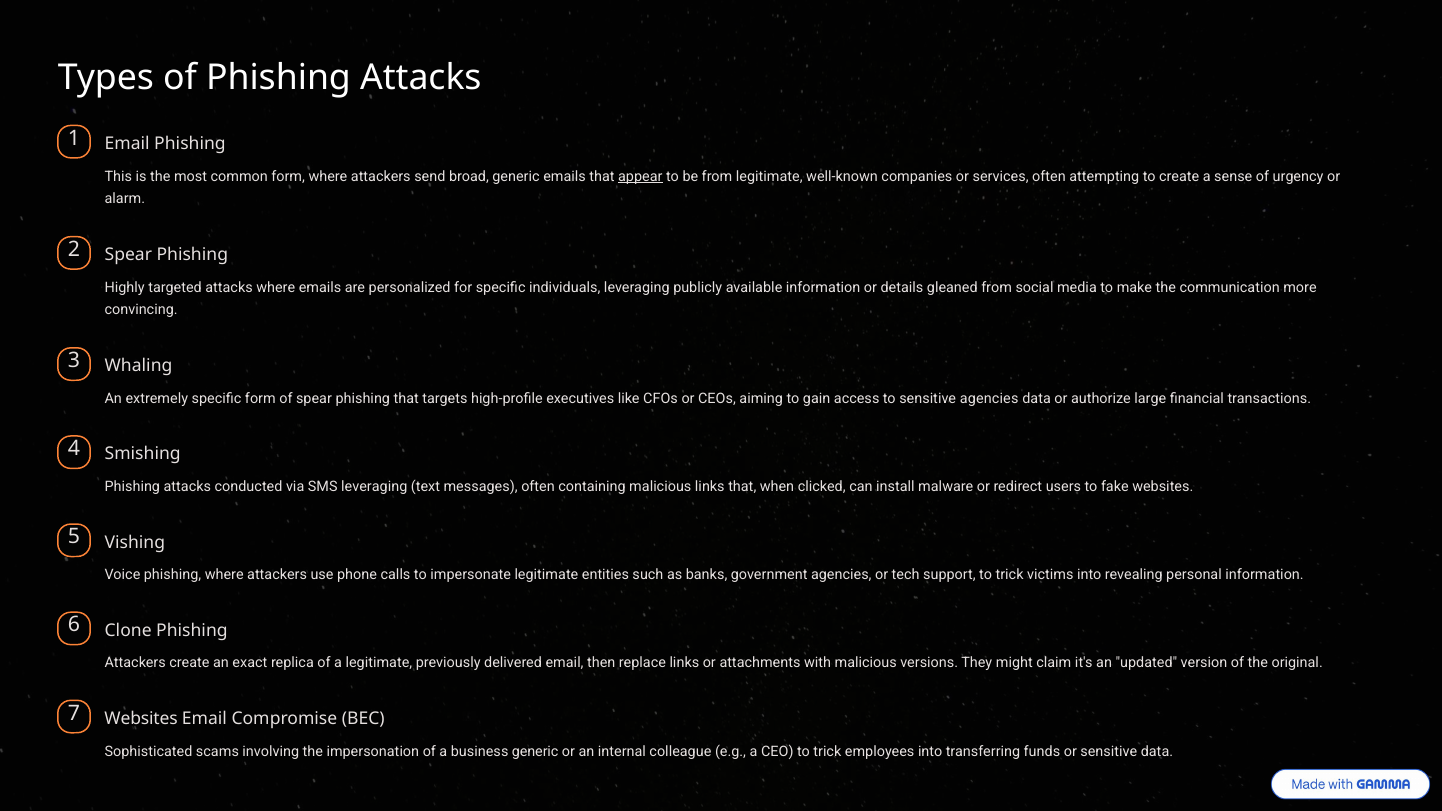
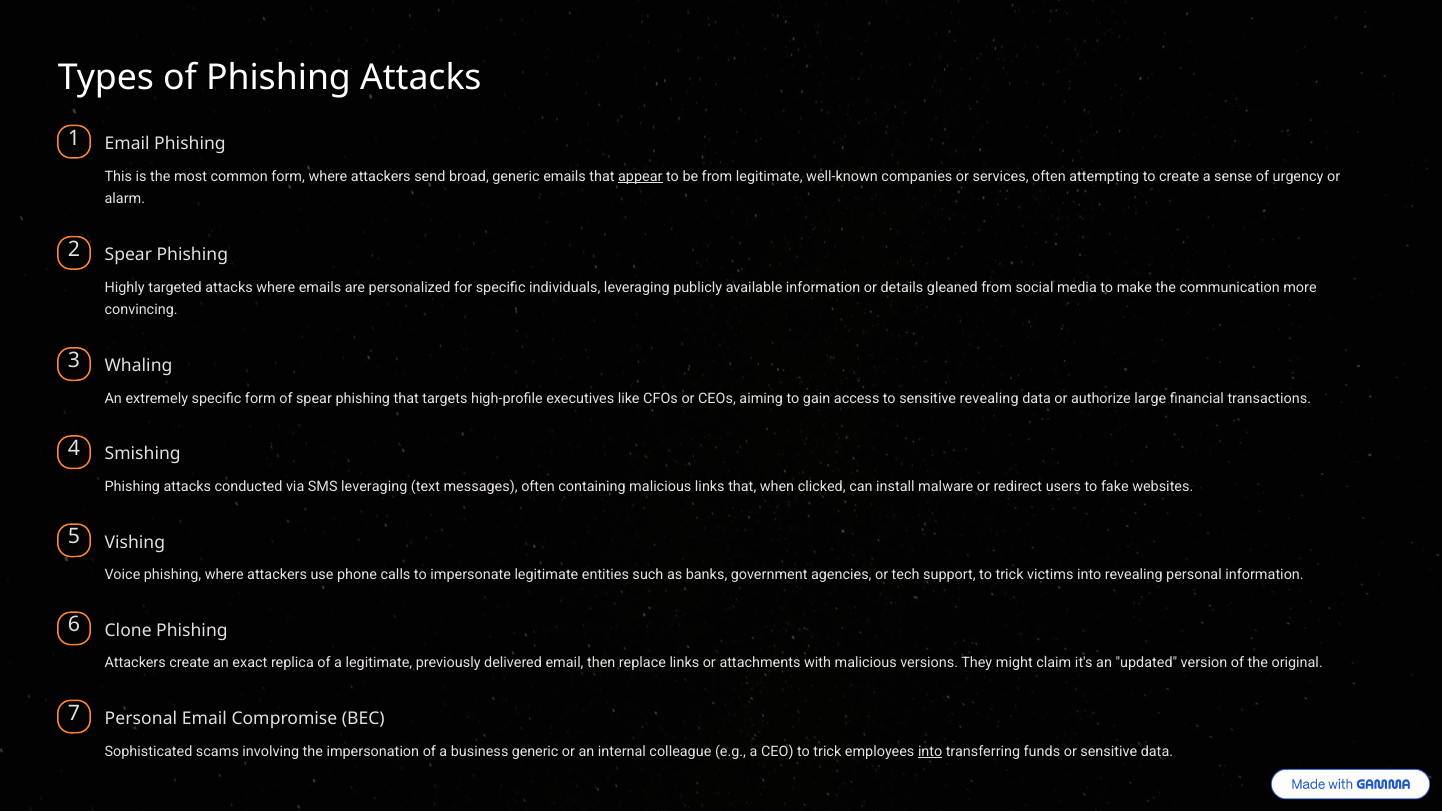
sensitive agencies: agencies -> revealing
7 Websites: Websites -> Personal
into at (930, 751) underline: none -> present
